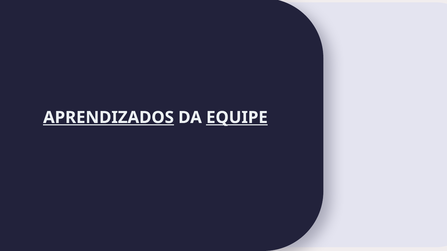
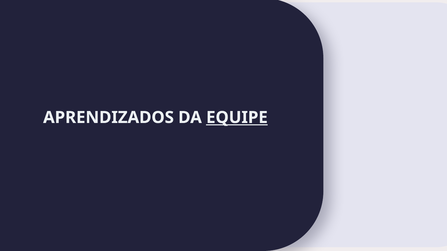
APRENDIZADOS underline: present -> none
